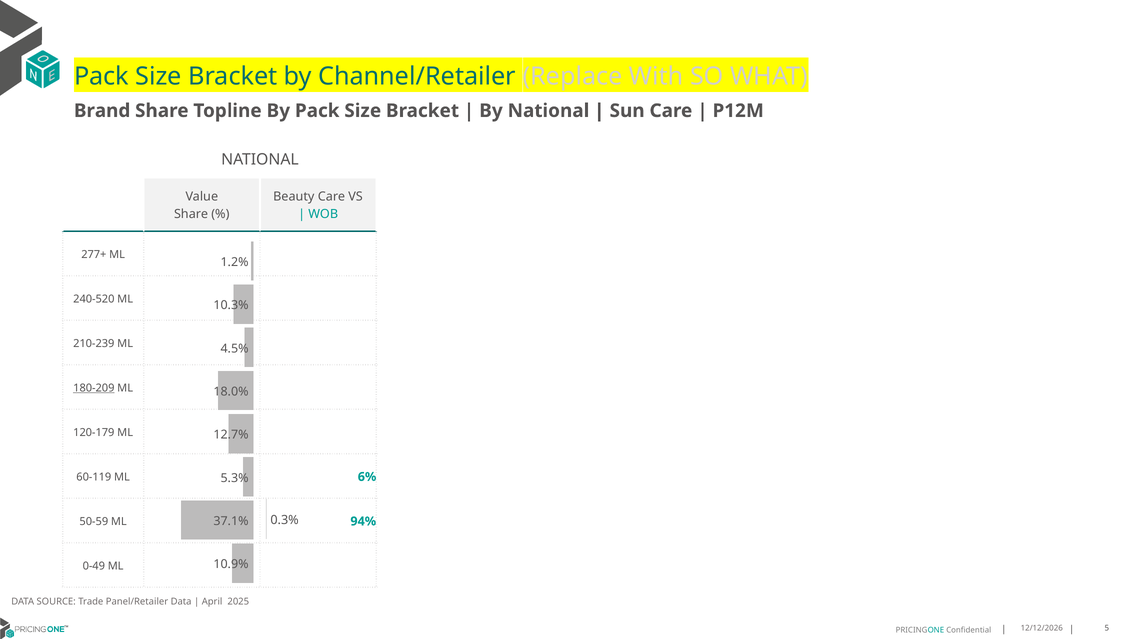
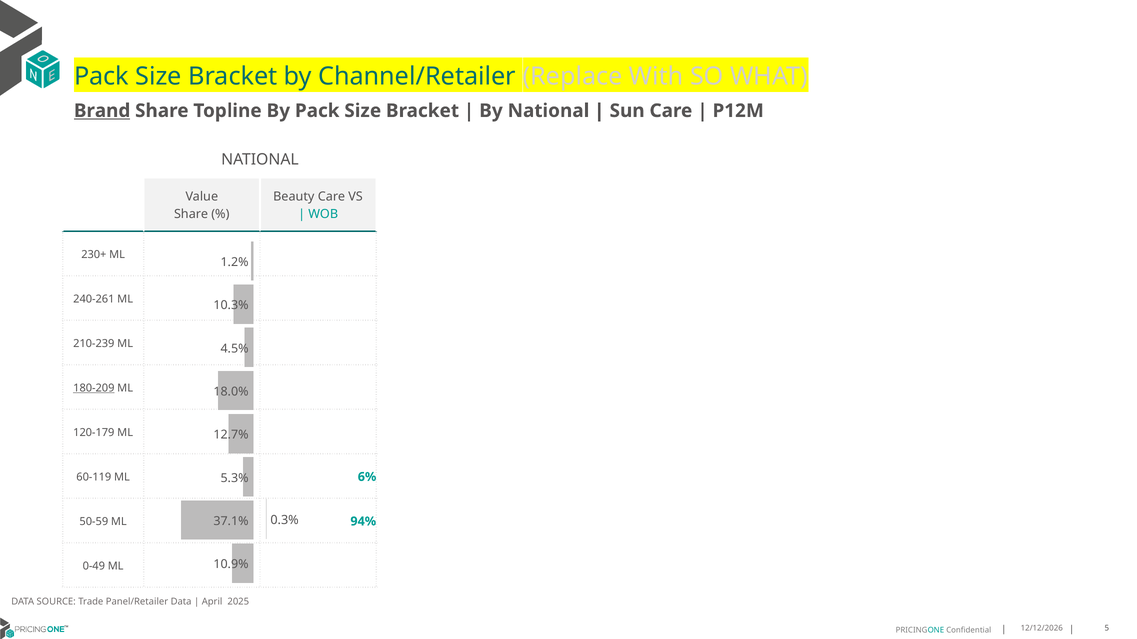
Brand underline: none -> present
277+: 277+ -> 230+
240-520: 240-520 -> 240-261
